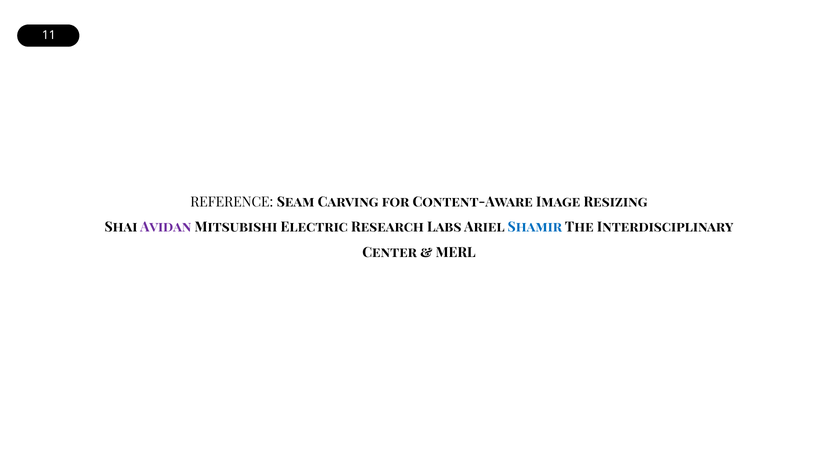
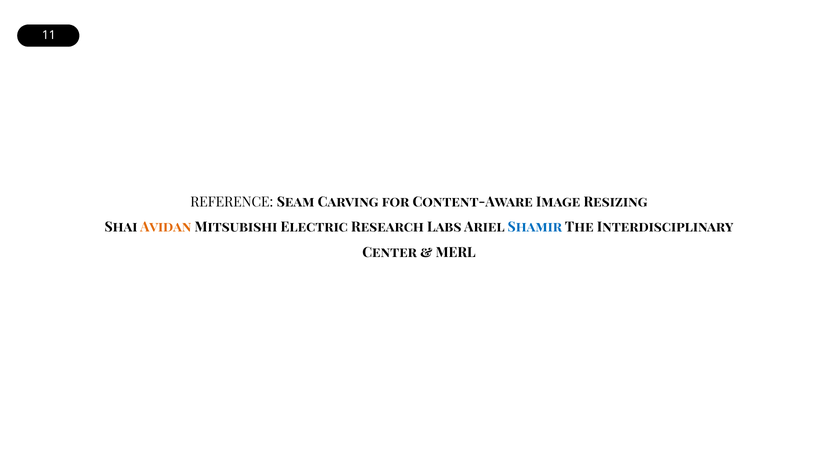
Avidan colour: purple -> orange
